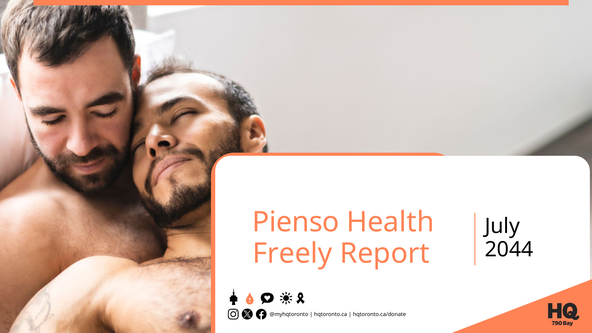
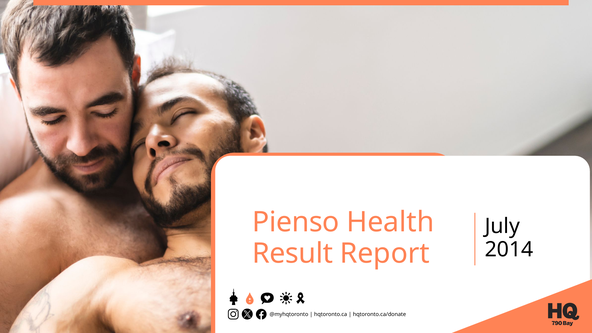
2044: 2044 -> 2014
Freely: Freely -> Result
